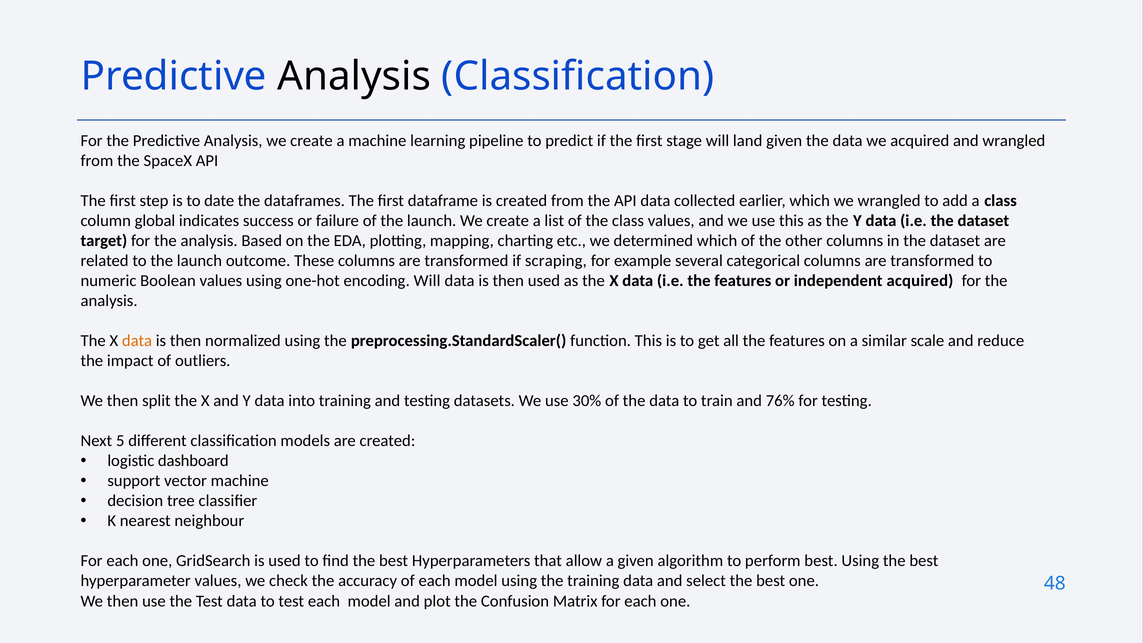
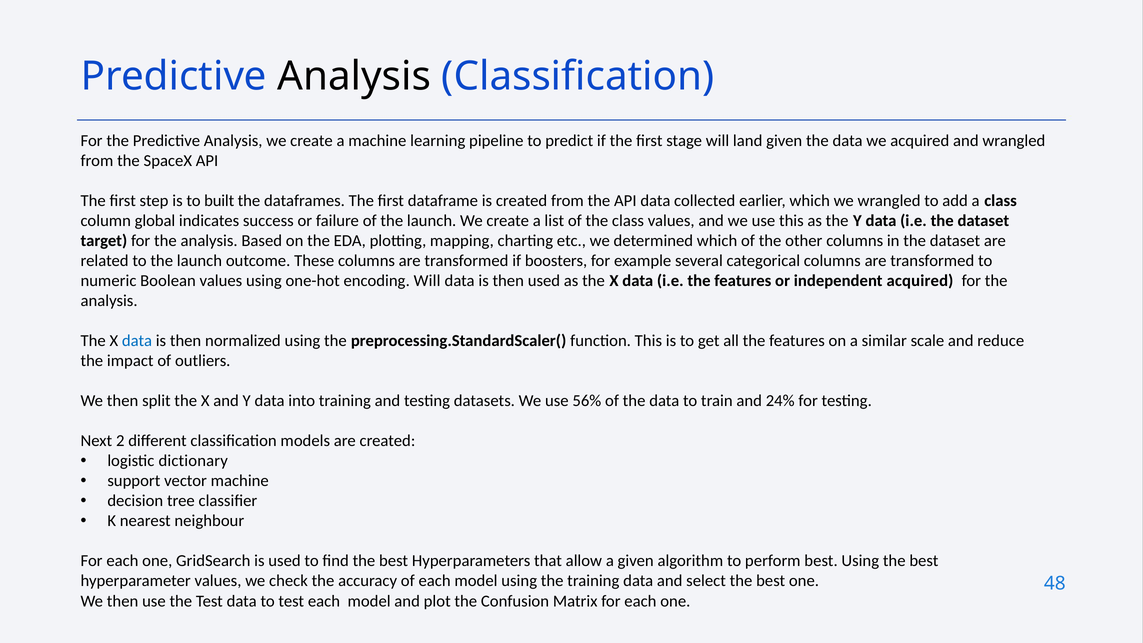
date: date -> built
scraping: scraping -> boosters
data at (137, 341) colour: orange -> blue
30%: 30% -> 56%
76%: 76% -> 24%
5: 5 -> 2
dashboard: dashboard -> dictionary
